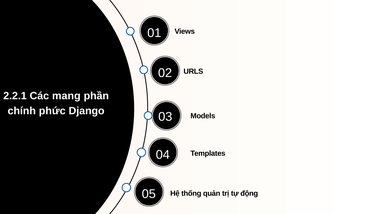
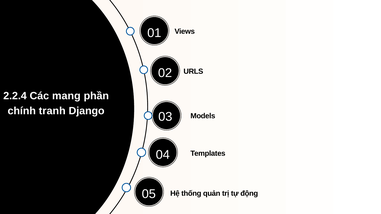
2.2.1: 2.2.1 -> 2.2.4
phức: phức -> tranh
